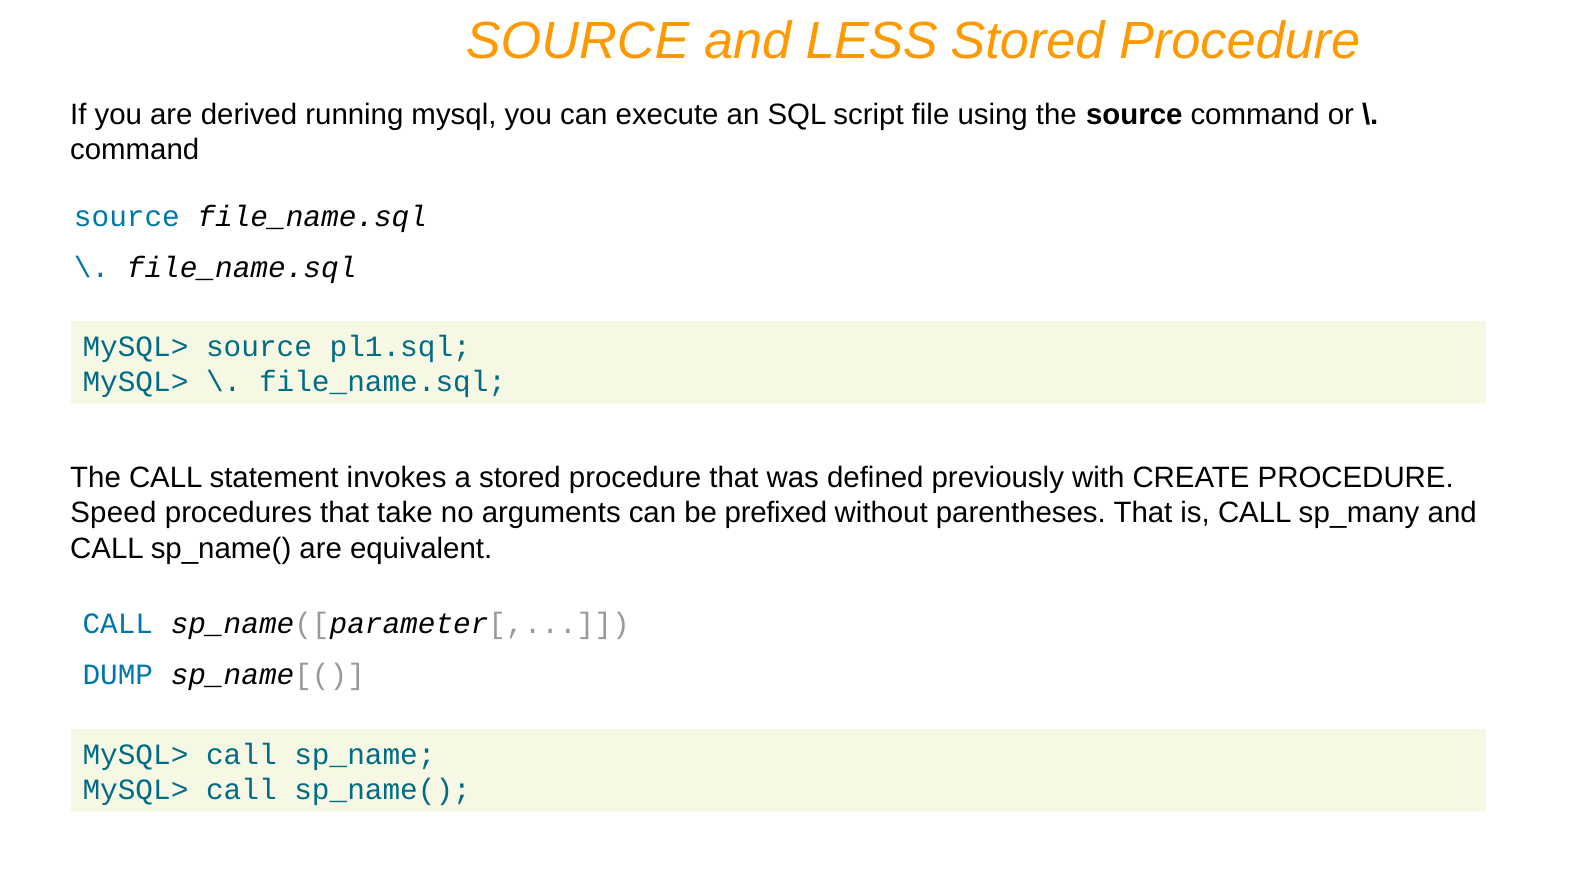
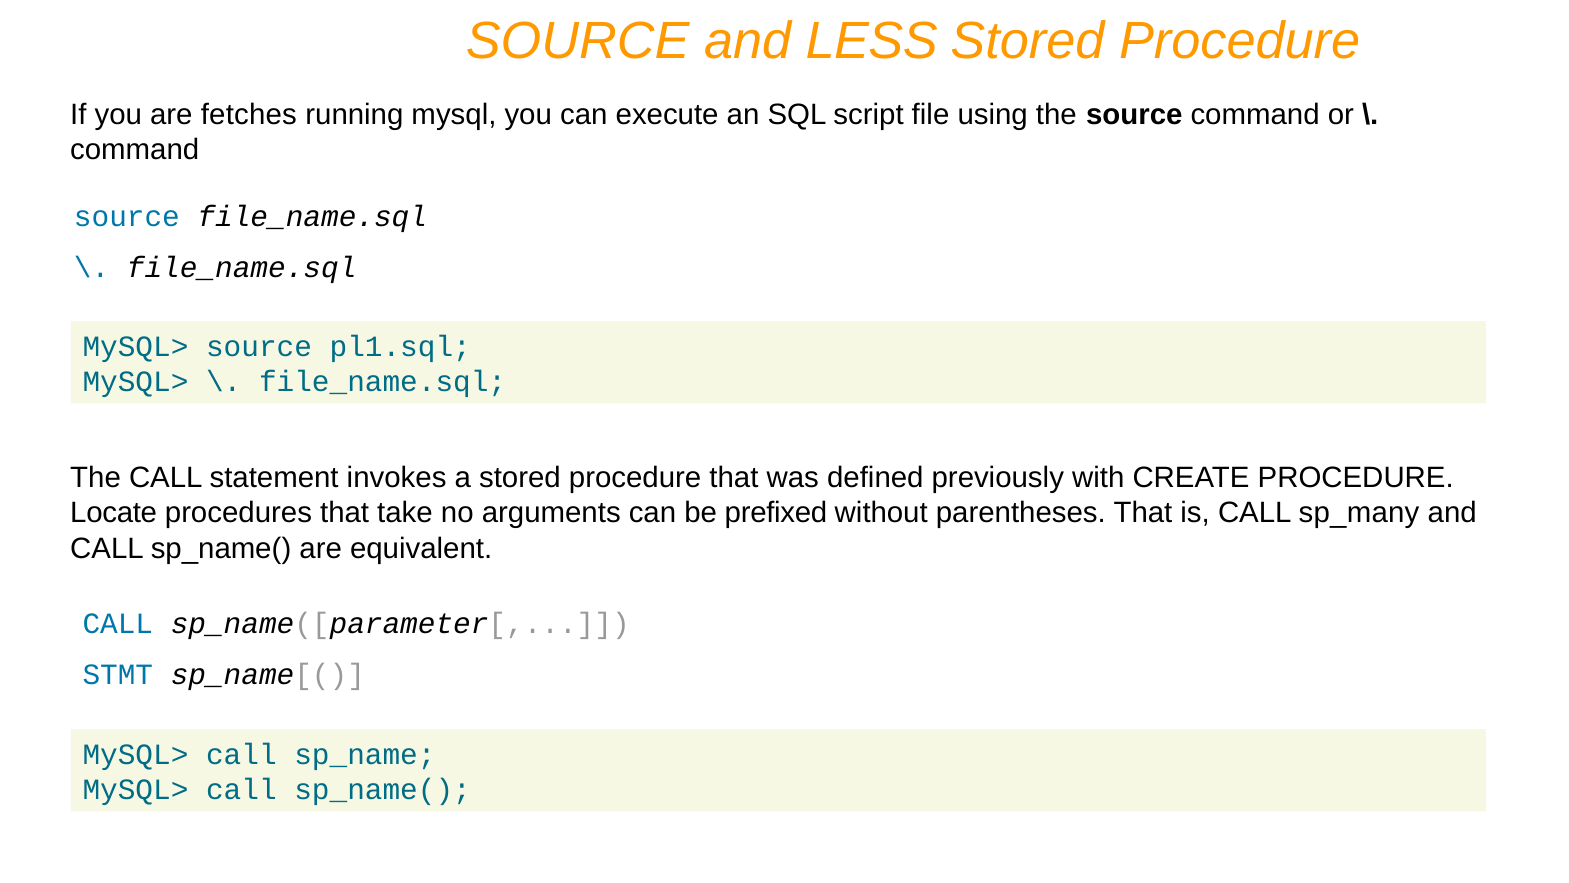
derived: derived -> fetches
Speed: Speed -> Locate
DUMP: DUMP -> STMT
